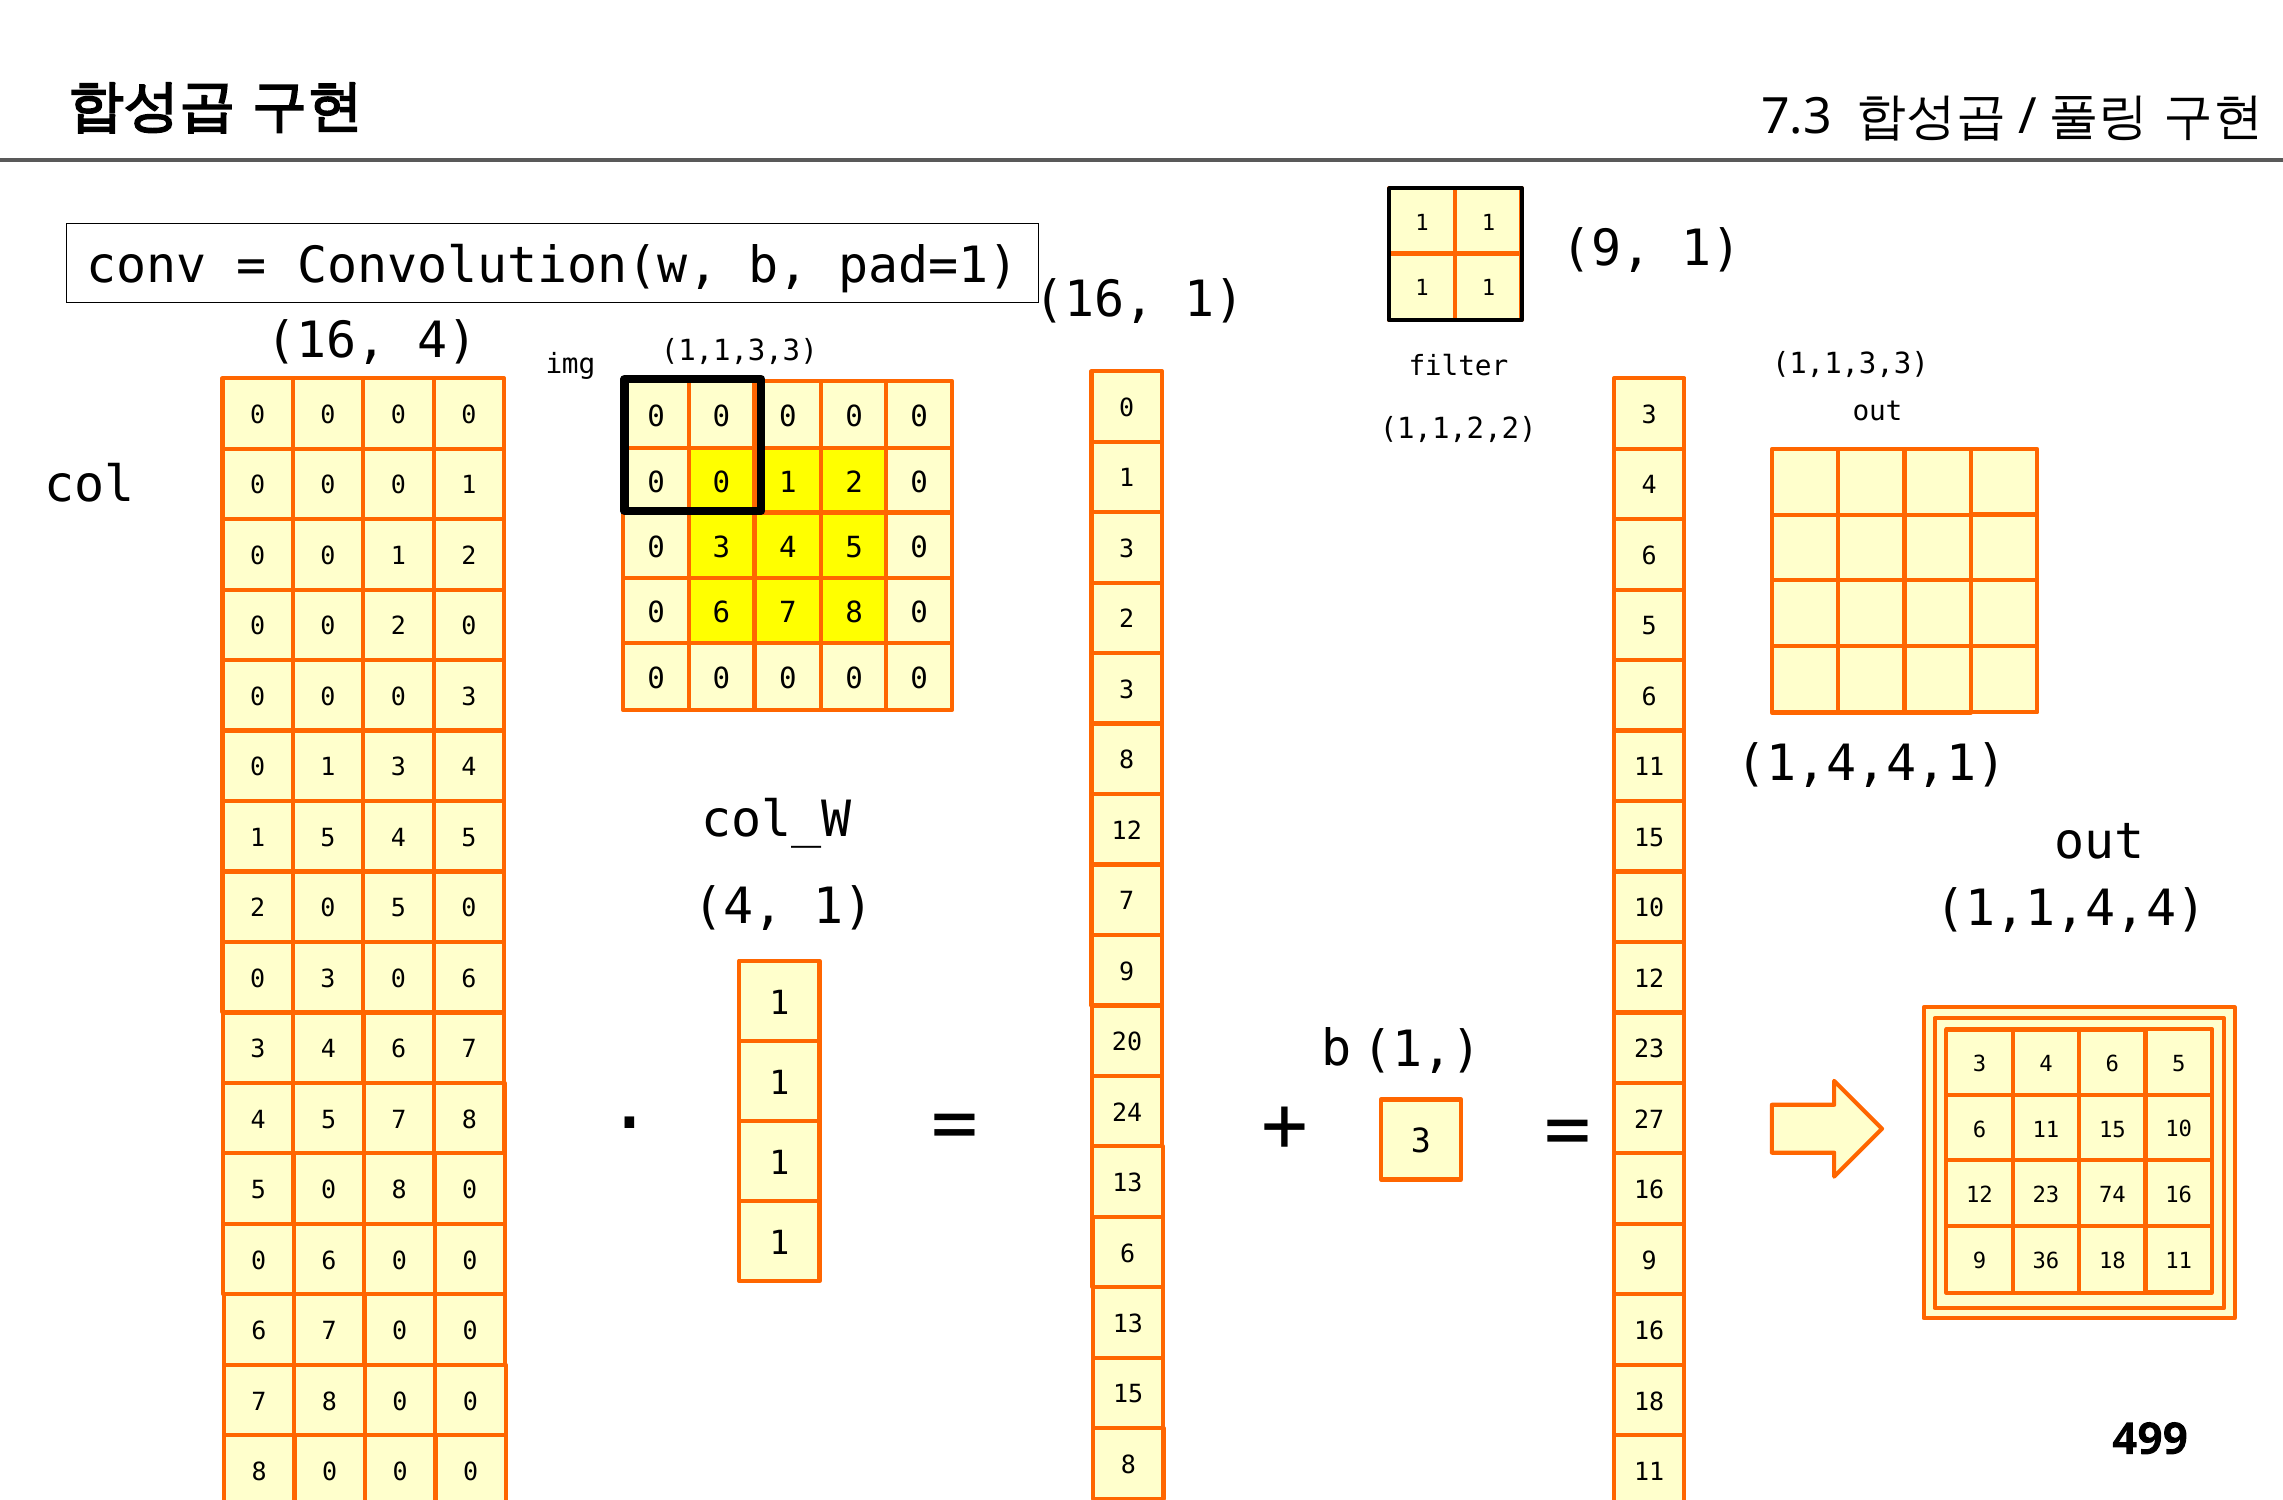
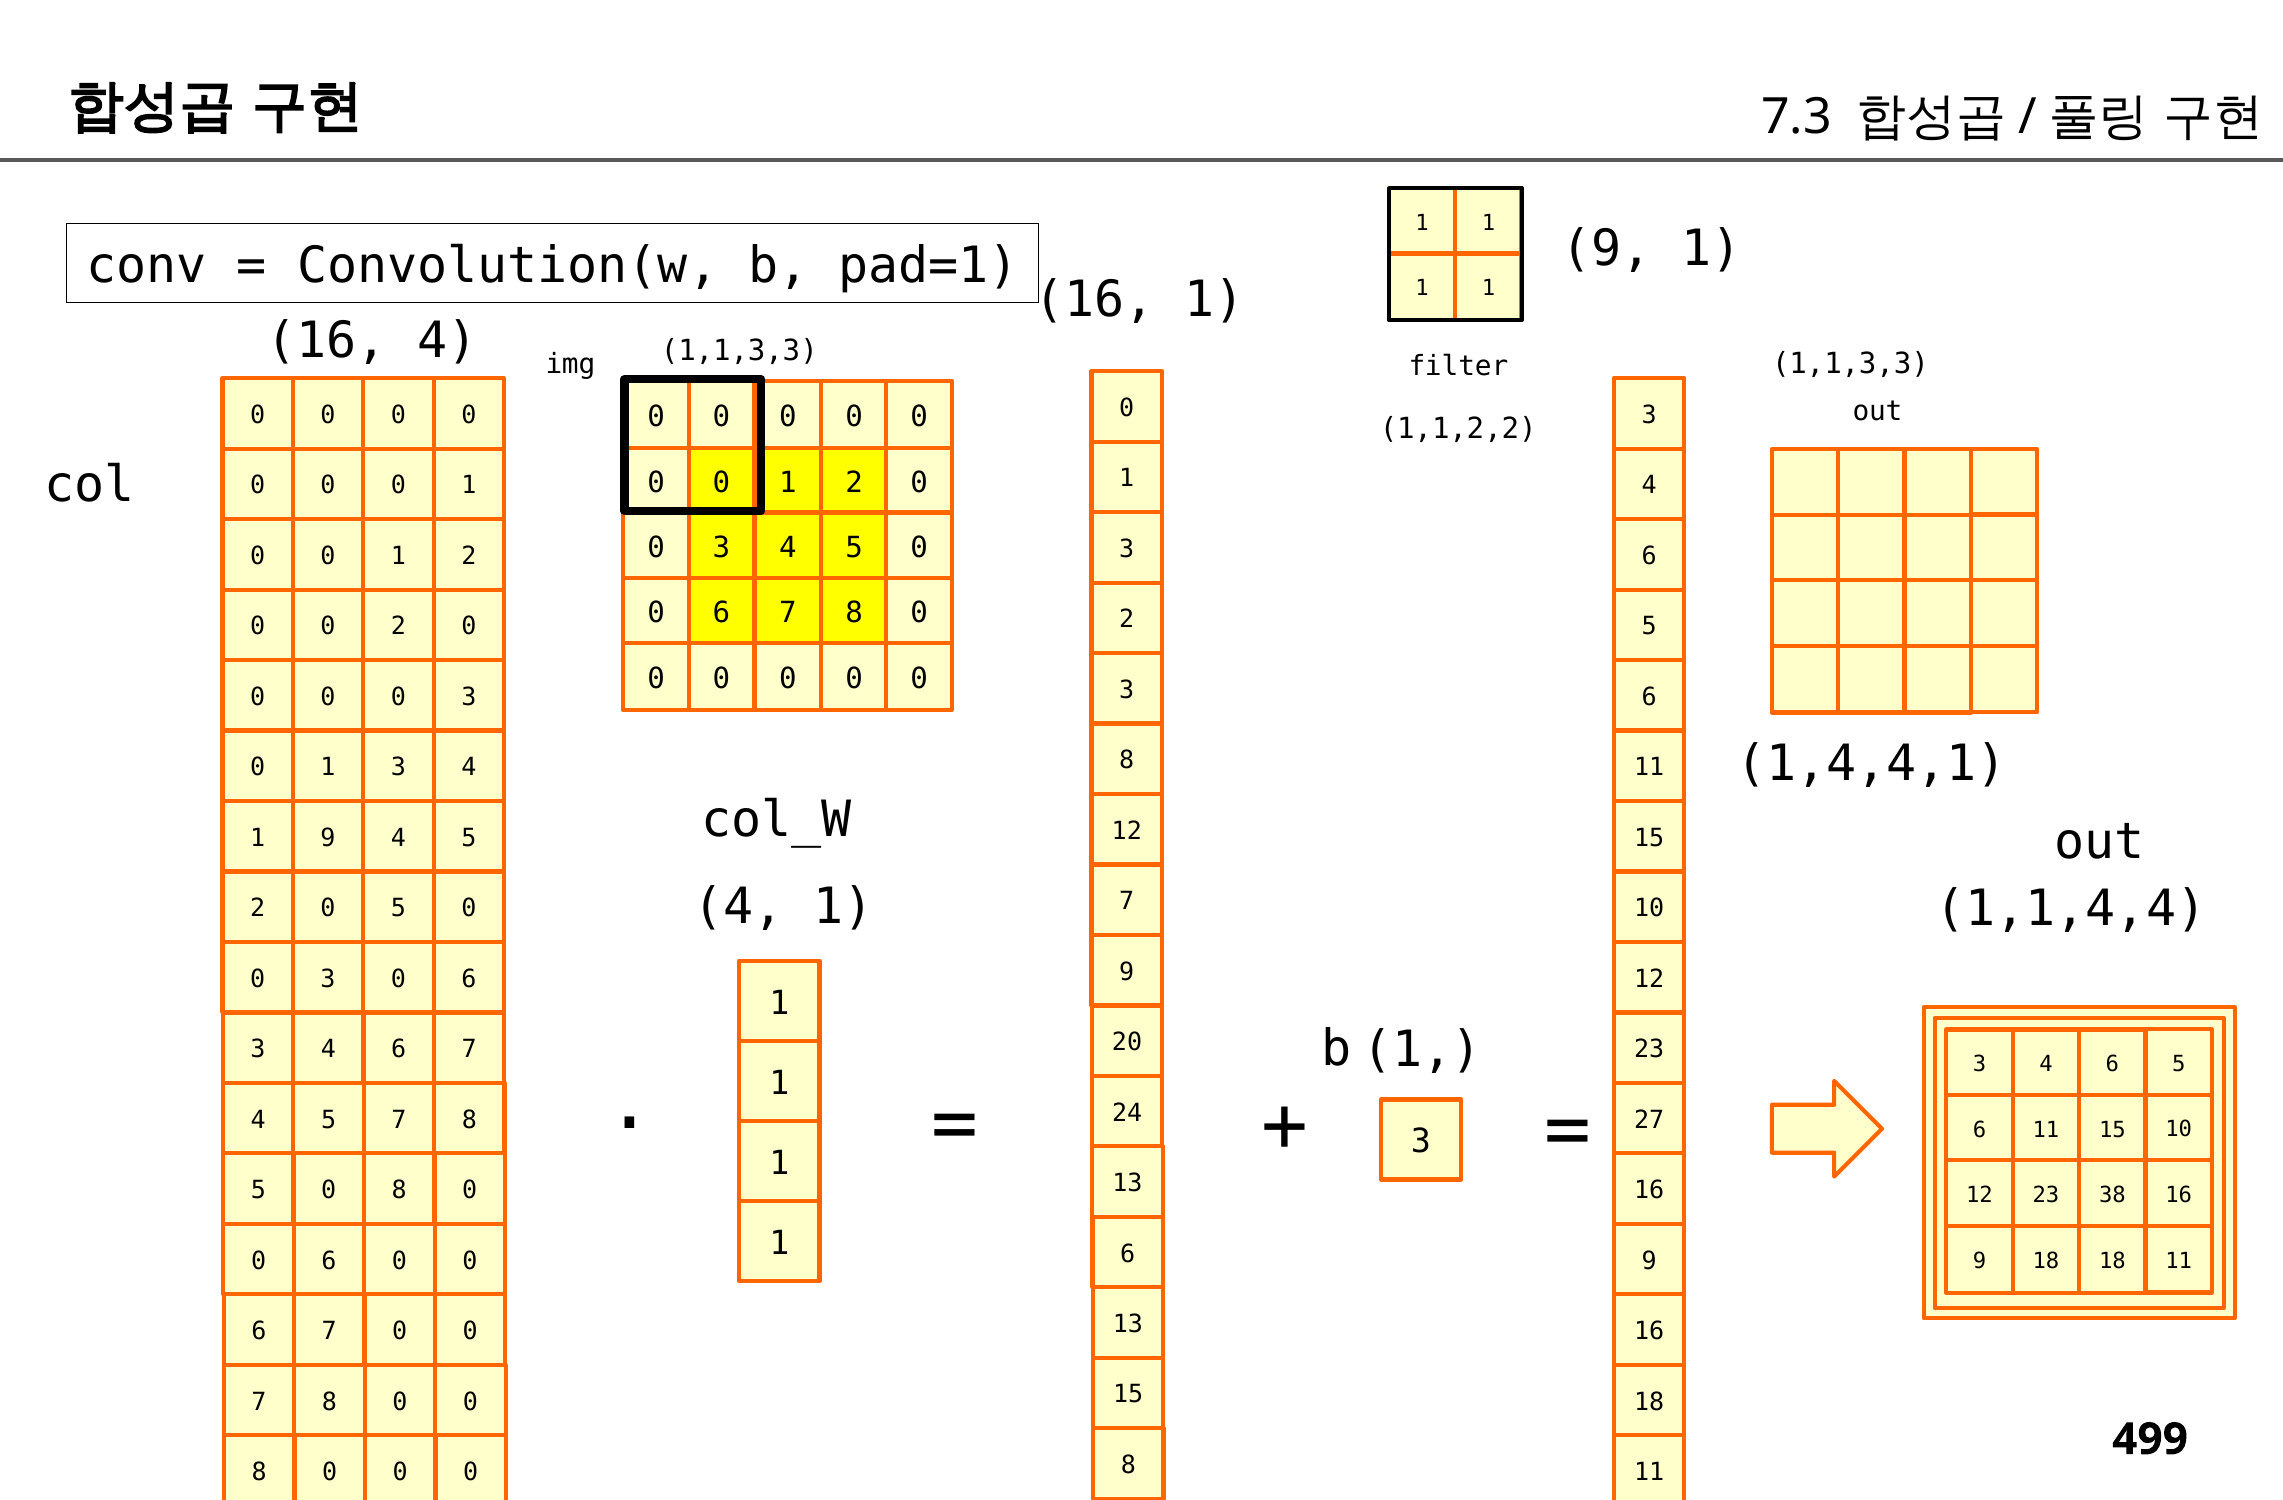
5 at (328, 838): 5 -> 9
74: 74 -> 38
9 36: 36 -> 18
